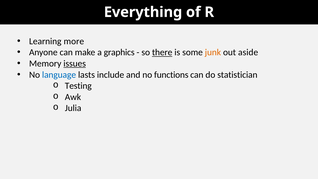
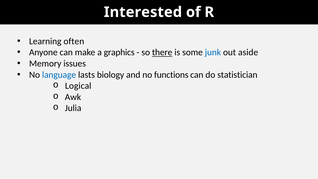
Everything: Everything -> Interested
more: more -> often
junk colour: orange -> blue
issues underline: present -> none
include: include -> biology
Testing: Testing -> Logical
